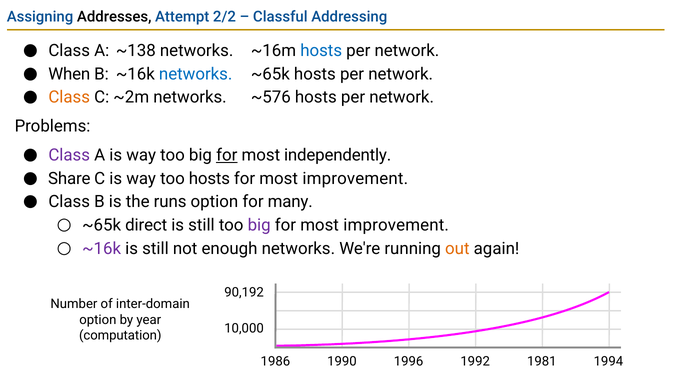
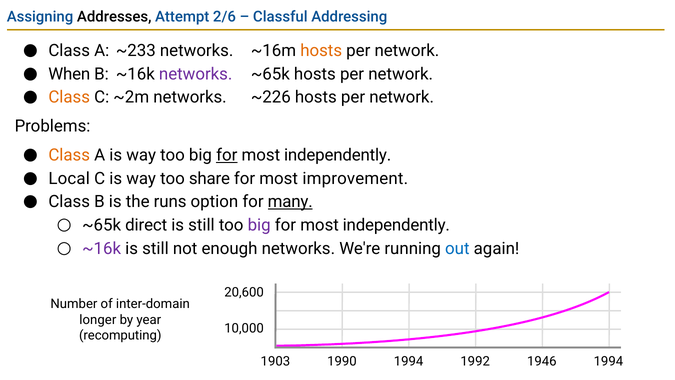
2/2: 2/2 -> 2/6
~138: ~138 -> ~233
hosts at (321, 51) colour: blue -> orange
networks at (196, 74) colour: blue -> purple
~576: ~576 -> ~226
Class at (69, 155) colour: purple -> orange
Share: Share -> Local
too hosts: hosts -> share
many underline: none -> present
improvement at (396, 225): improvement -> independently
out colour: orange -> blue
90,192: 90,192 -> 20,600
option at (98, 320): option -> longer
computation: computation -> recomputing
1986: 1986 -> 1903
1990 1996: 1996 -> 1994
1981: 1981 -> 1946
